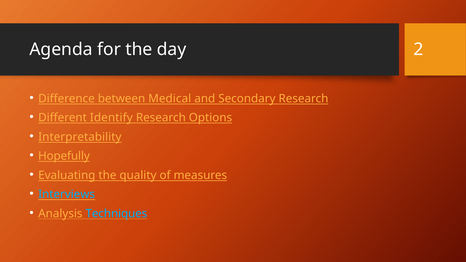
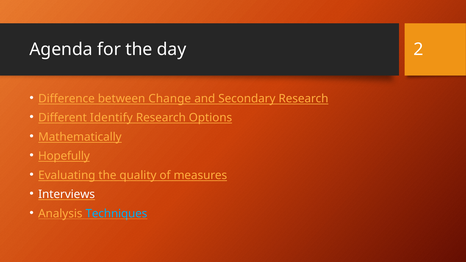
Medical: Medical -> Change
Interpretability: Interpretability -> Mathematically
Interviews colour: light blue -> white
